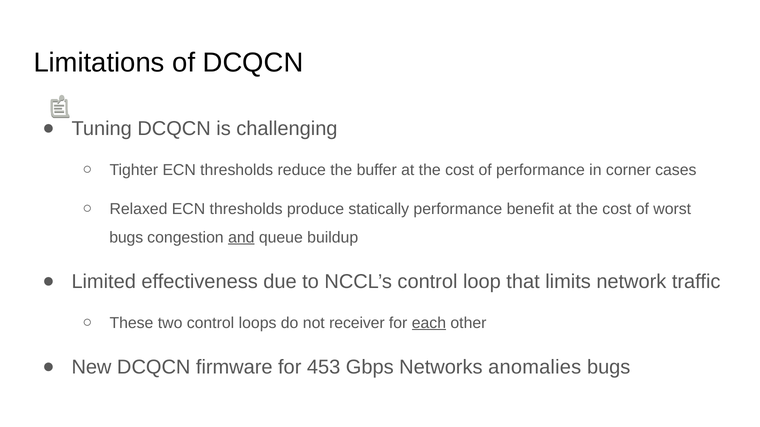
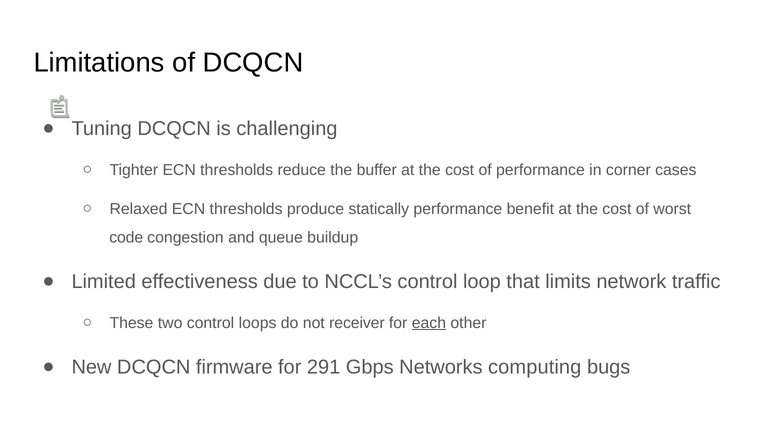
bugs at (126, 238): bugs -> code
and underline: present -> none
453: 453 -> 291
anomalies: anomalies -> computing
